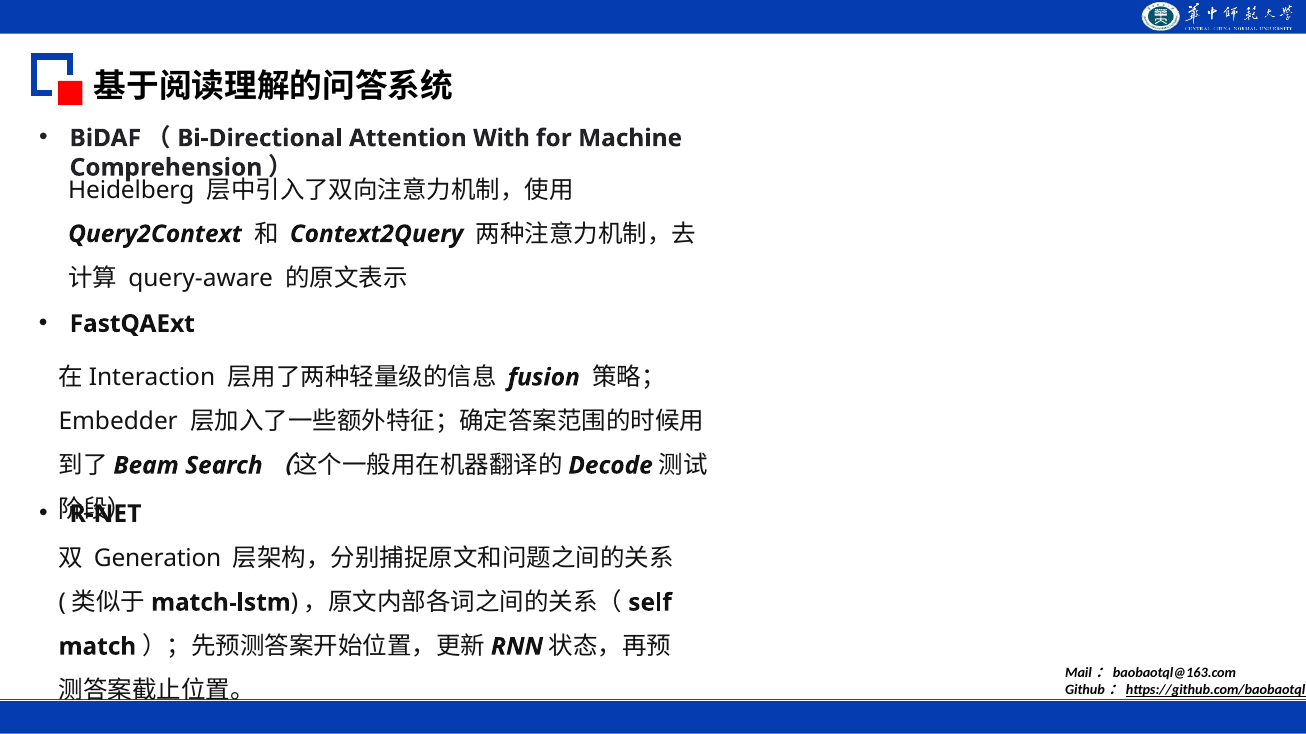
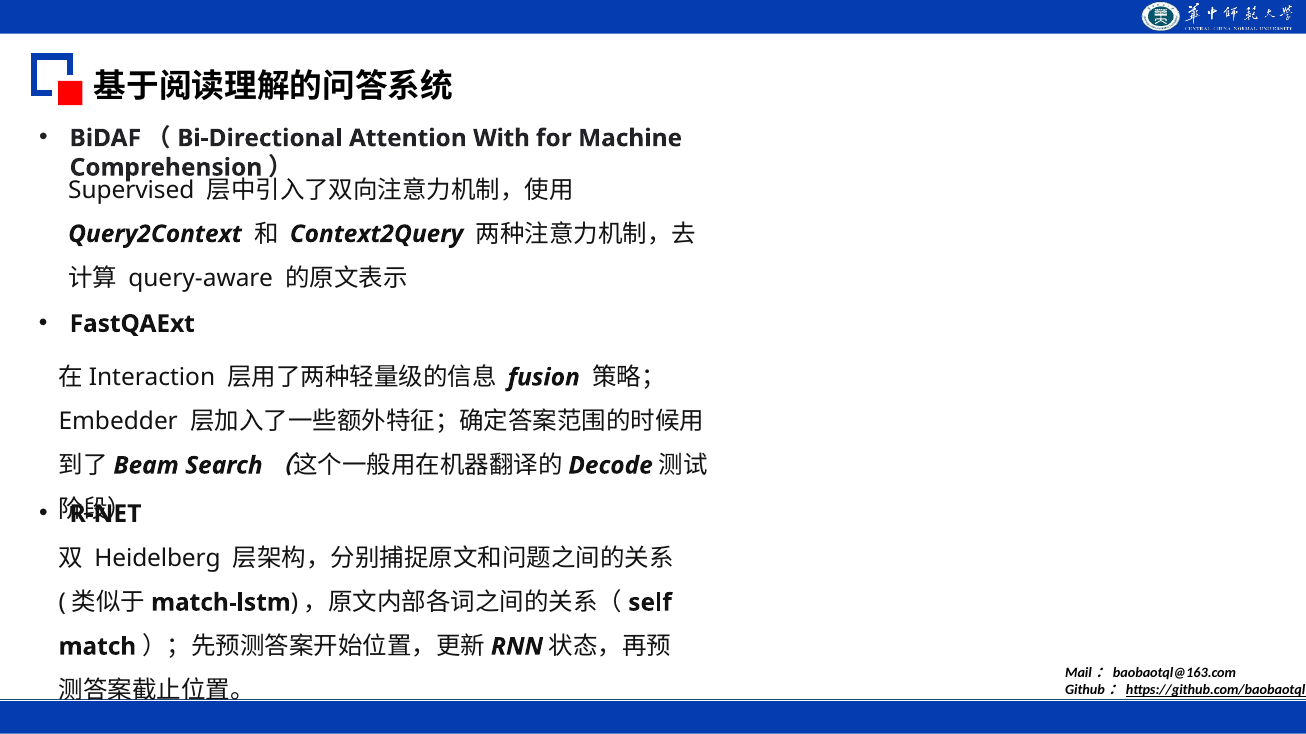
Heidelberg: Heidelberg -> Supervised
Generation: Generation -> Heidelberg
